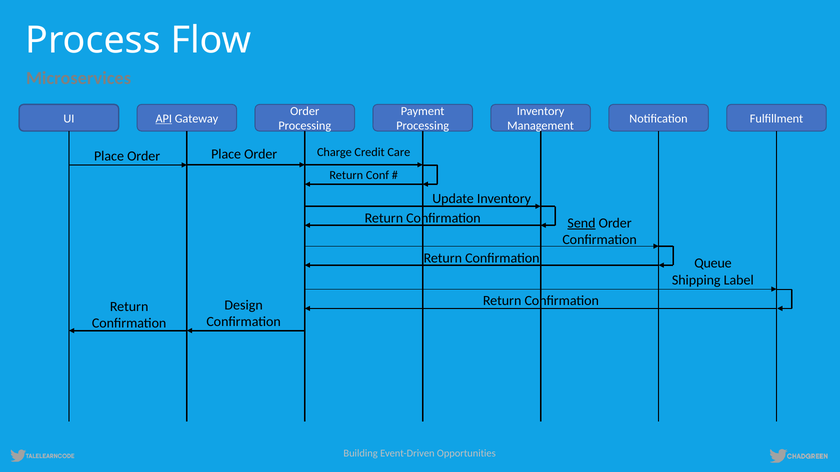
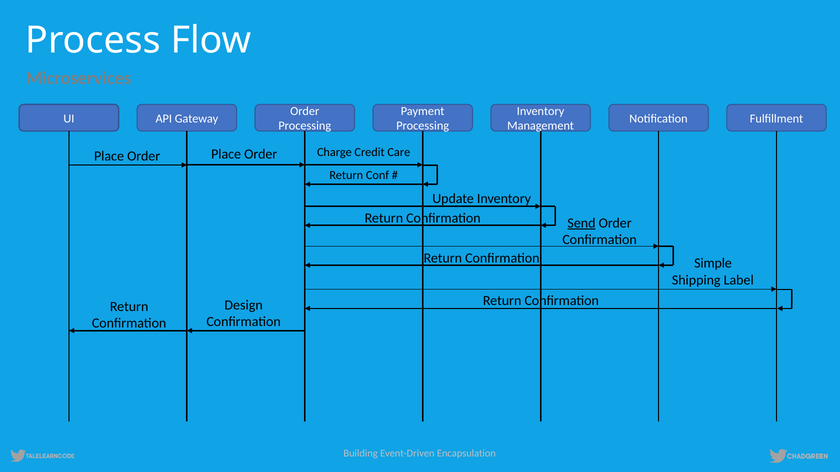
API underline: present -> none
Queue: Queue -> Simple
Opportunities: Opportunities -> Encapsulation
